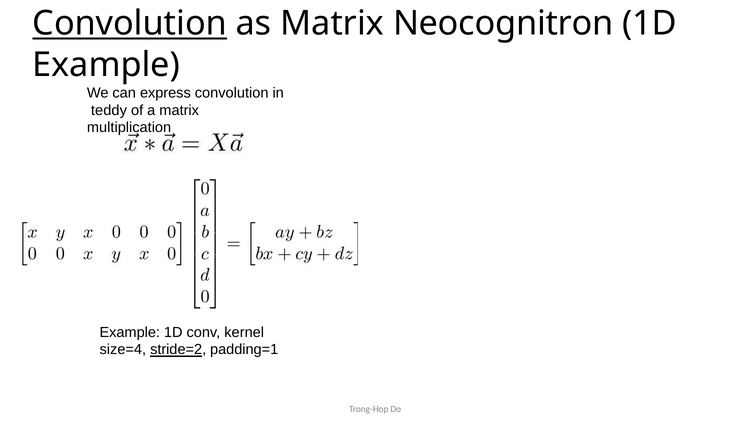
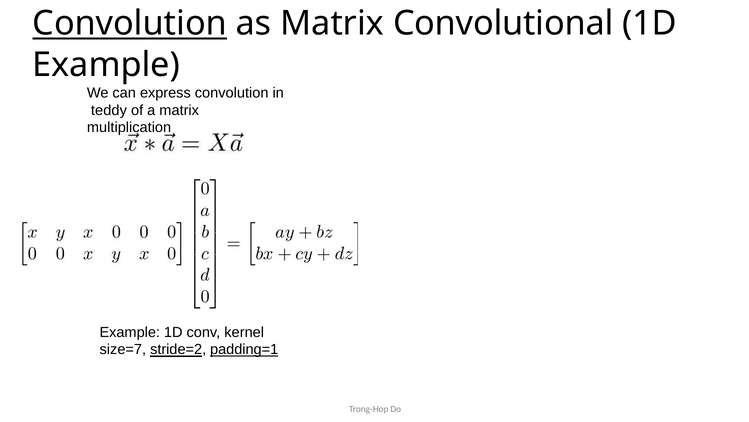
Neocognitron: Neocognitron -> Convolutional
size=4: size=4 -> size=7
padding=1 underline: none -> present
